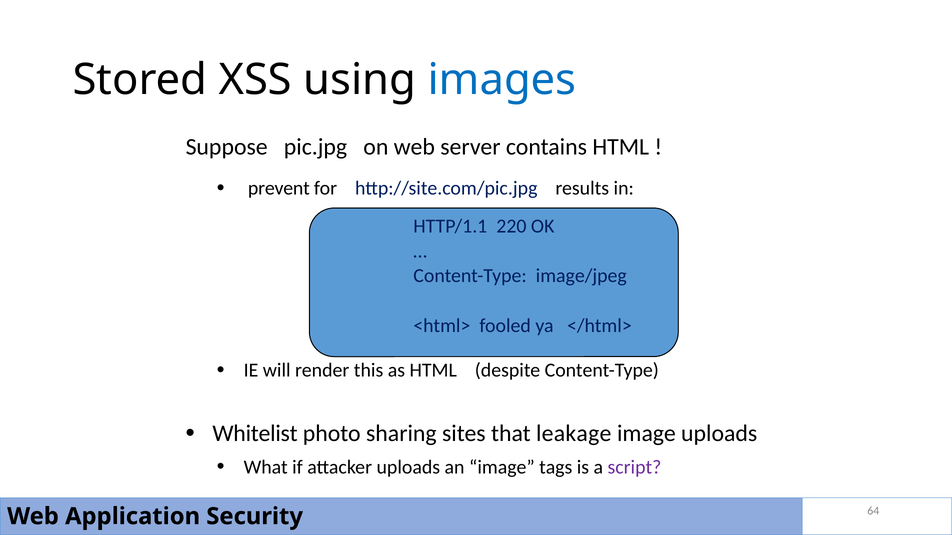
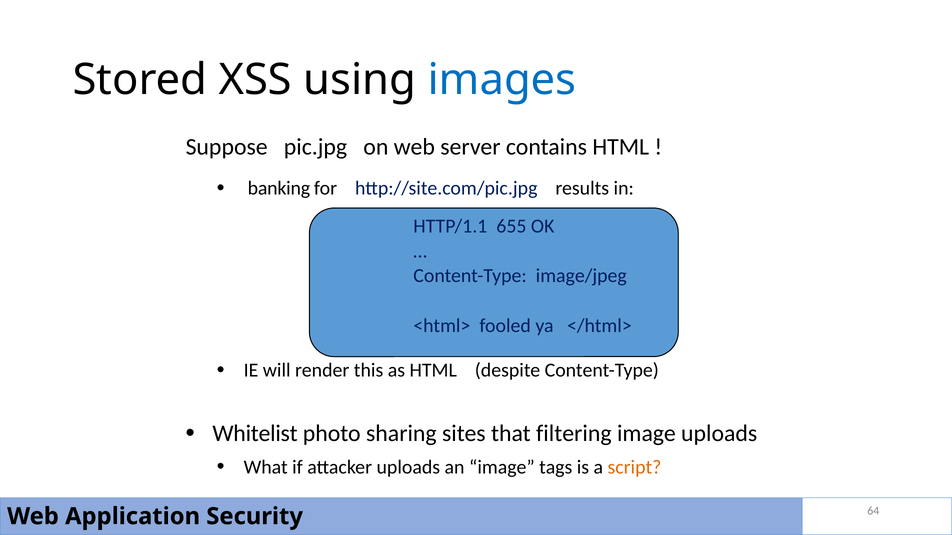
prevent: prevent -> banking
220: 220 -> 655
leakage: leakage -> filtering
script colour: purple -> orange
